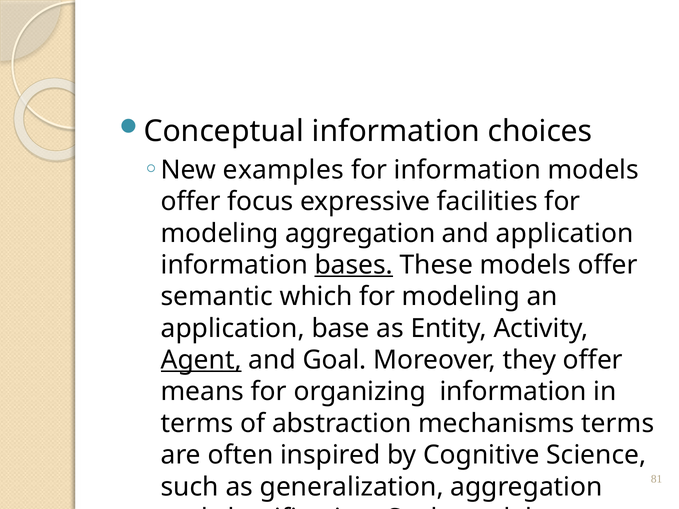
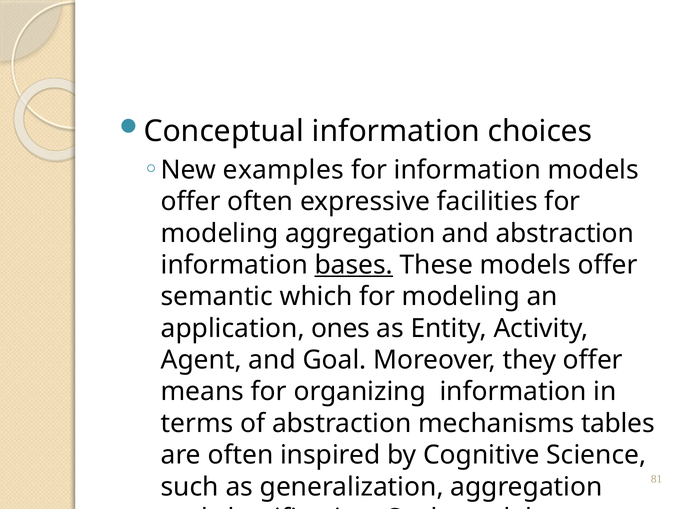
offer focus: focus -> often
and application: application -> abstraction
base: base -> ones
Agent underline: present -> none
mechanisms terms: terms -> tables
